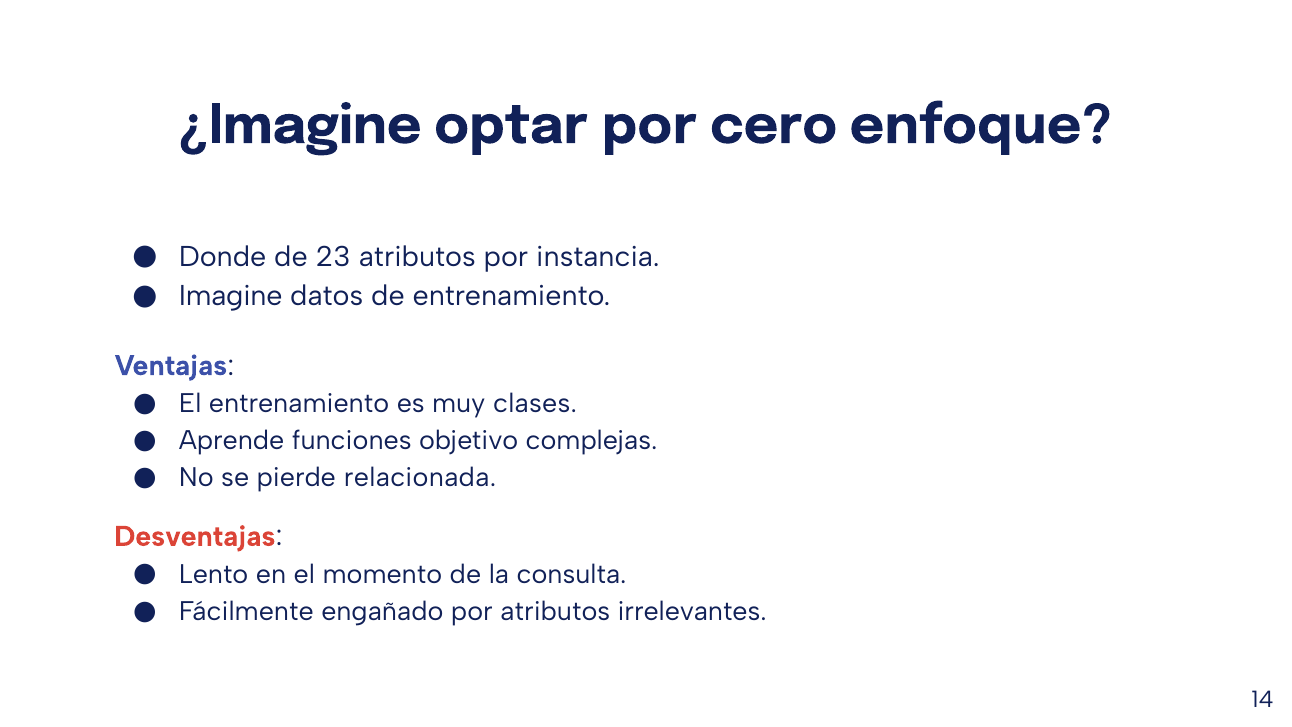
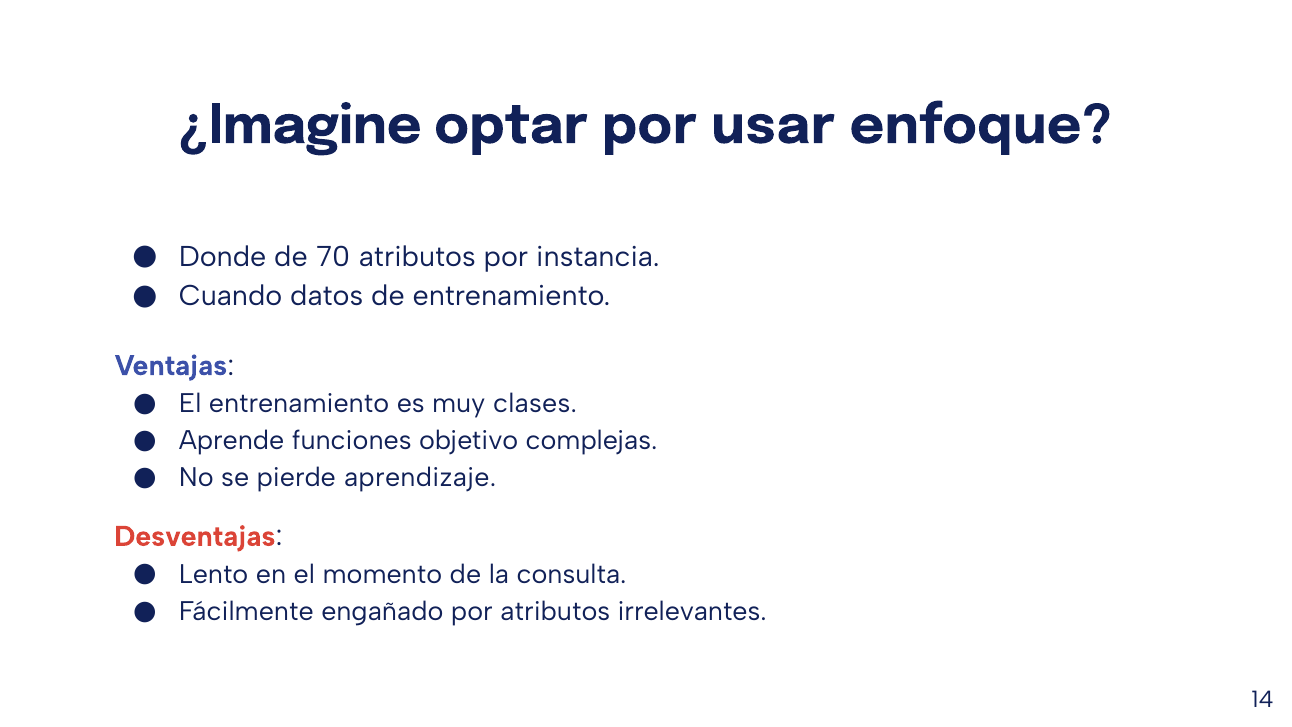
cero: cero -> usar
23: 23 -> 70
Imagine: Imagine -> Cuando
relacionada: relacionada -> aprendizaje
